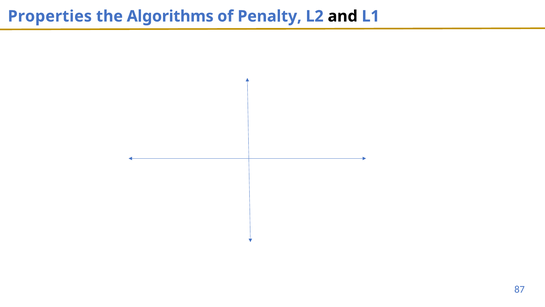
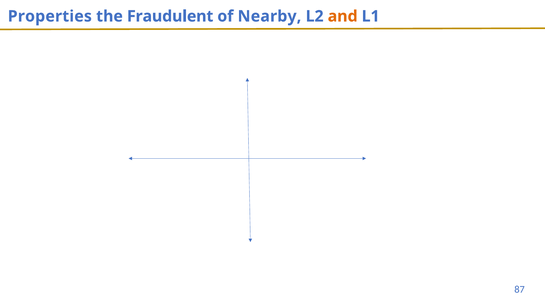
Algorithms: Algorithms -> Fraudulent
Penalty: Penalty -> Nearby
and colour: black -> orange
